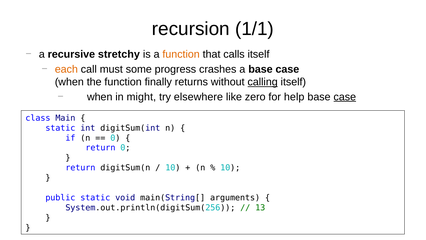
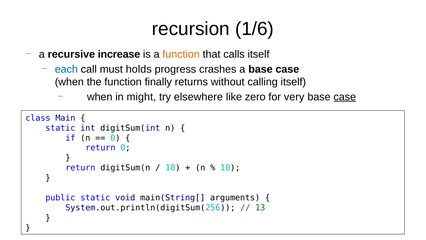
1/1: 1/1 -> 1/6
stretchy: stretchy -> increase
each colour: orange -> blue
some: some -> holds
calling underline: present -> none
help: help -> very
